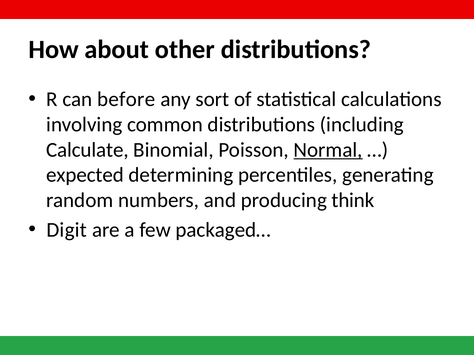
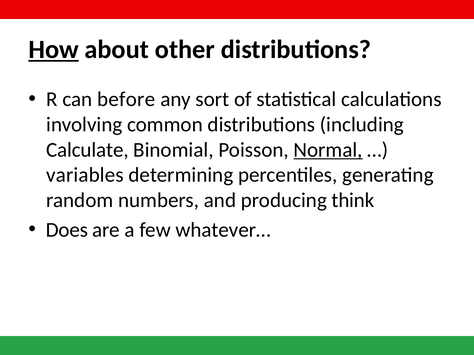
How underline: none -> present
expected: expected -> variables
Digit: Digit -> Does
packaged…: packaged… -> whatever…
